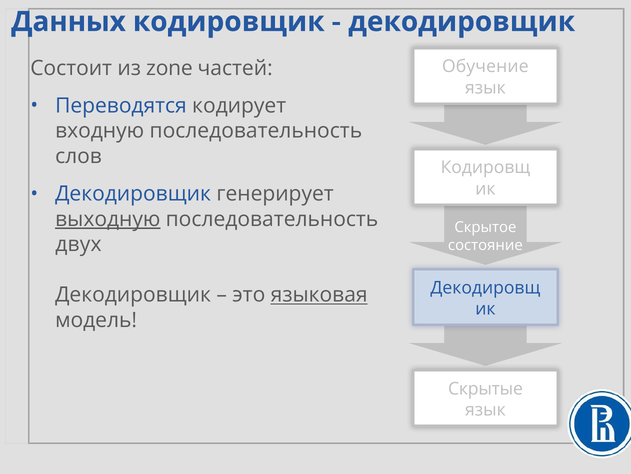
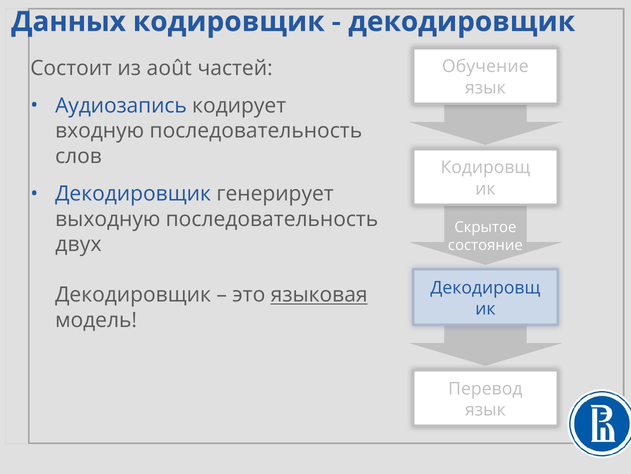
zone: zone -> août
Переводятся: Переводятся -> Аудиозапись
выходную underline: present -> none
Скрытые: Скрытые -> Перевод
